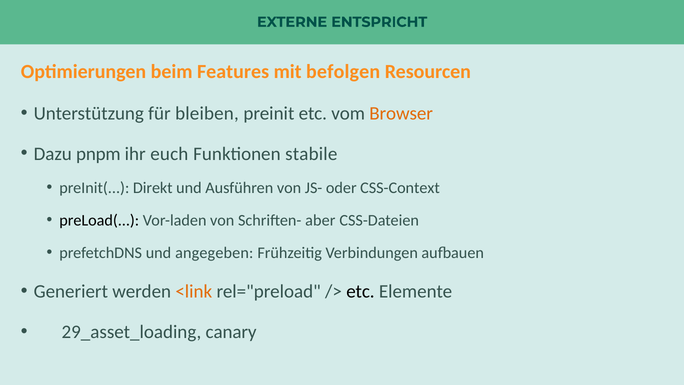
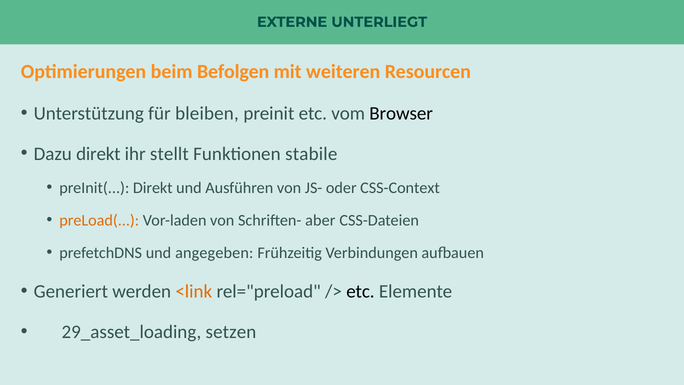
ENTSPRICHT: ENTSPRICHT -> UNTERLIEGT
Features: Features -> Befolgen
befolgen: befolgen -> weiteren
Browser colour: orange -> black
Dazu pnpm: pnpm -> direkt
euch: euch -> stellt
preLoad( colour: black -> orange
canary: canary -> setzen
